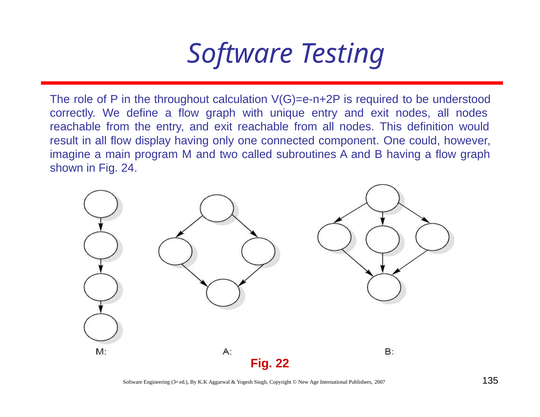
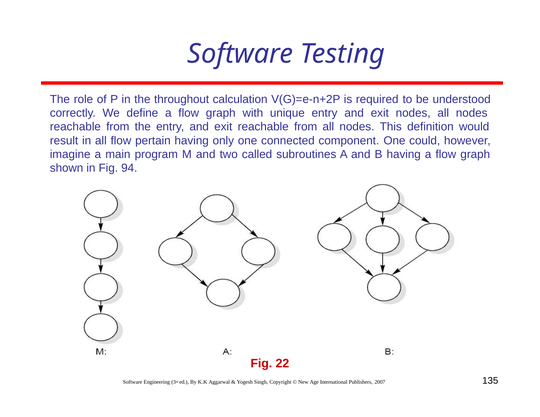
display: display -> pertain
24: 24 -> 94
